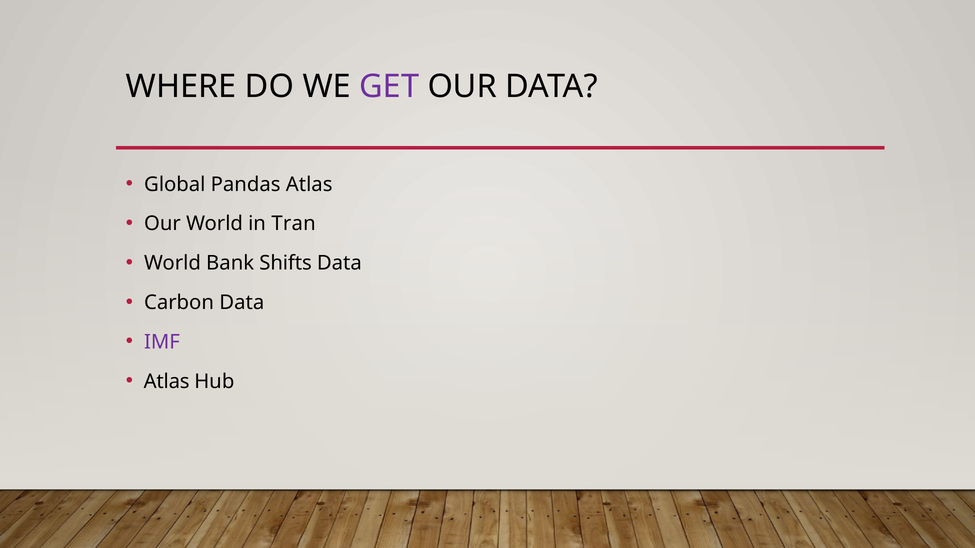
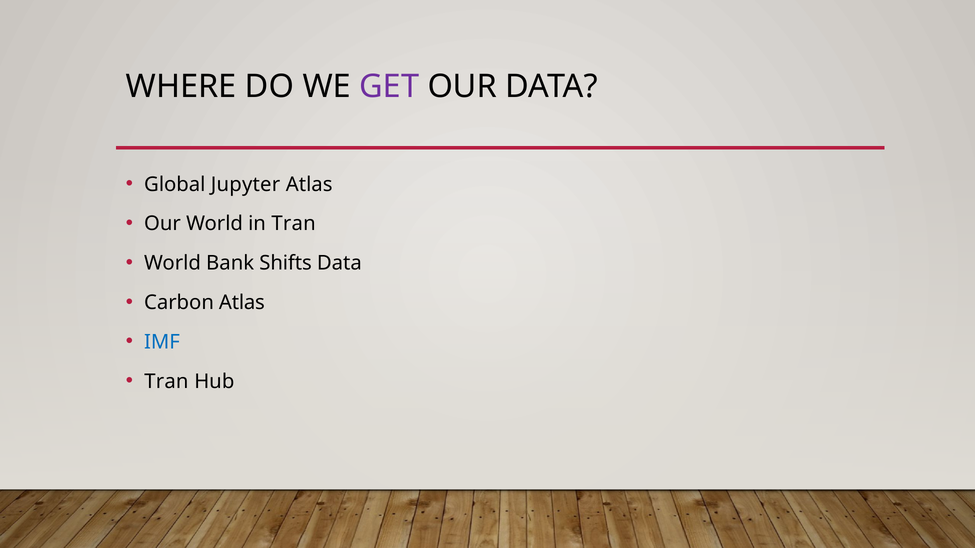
Pandas: Pandas -> Jupyter
Carbon Data: Data -> Atlas
IMF colour: purple -> blue
Atlas at (167, 382): Atlas -> Tran
